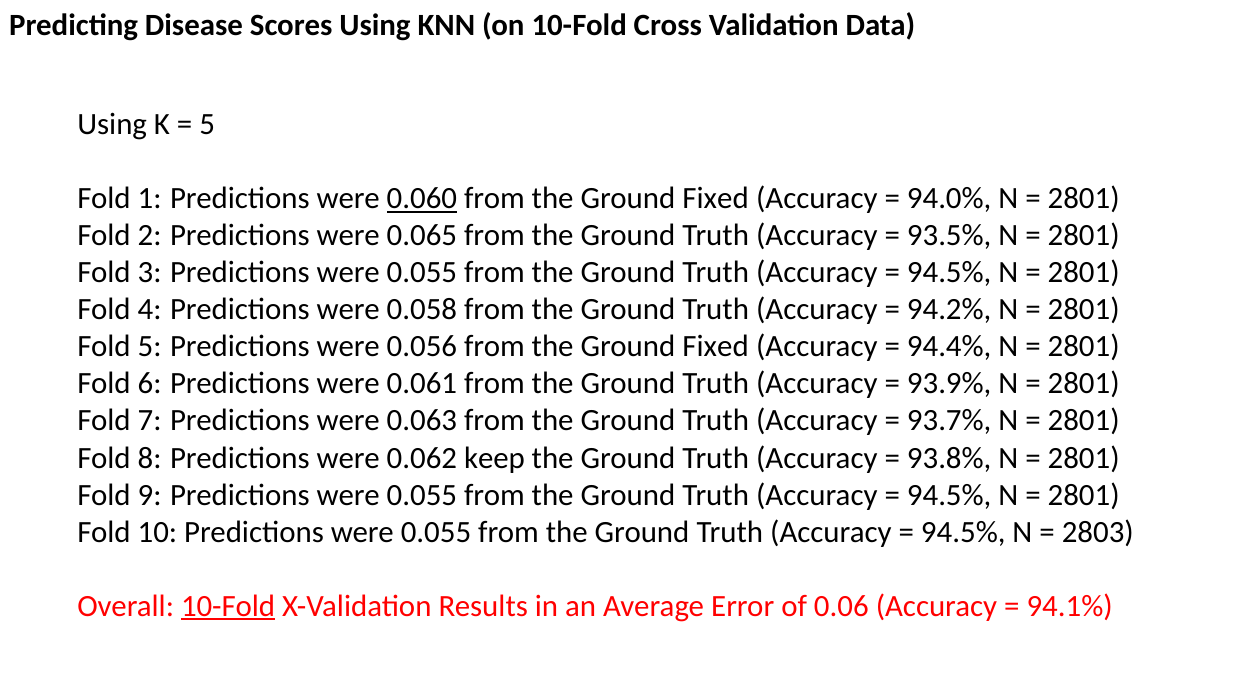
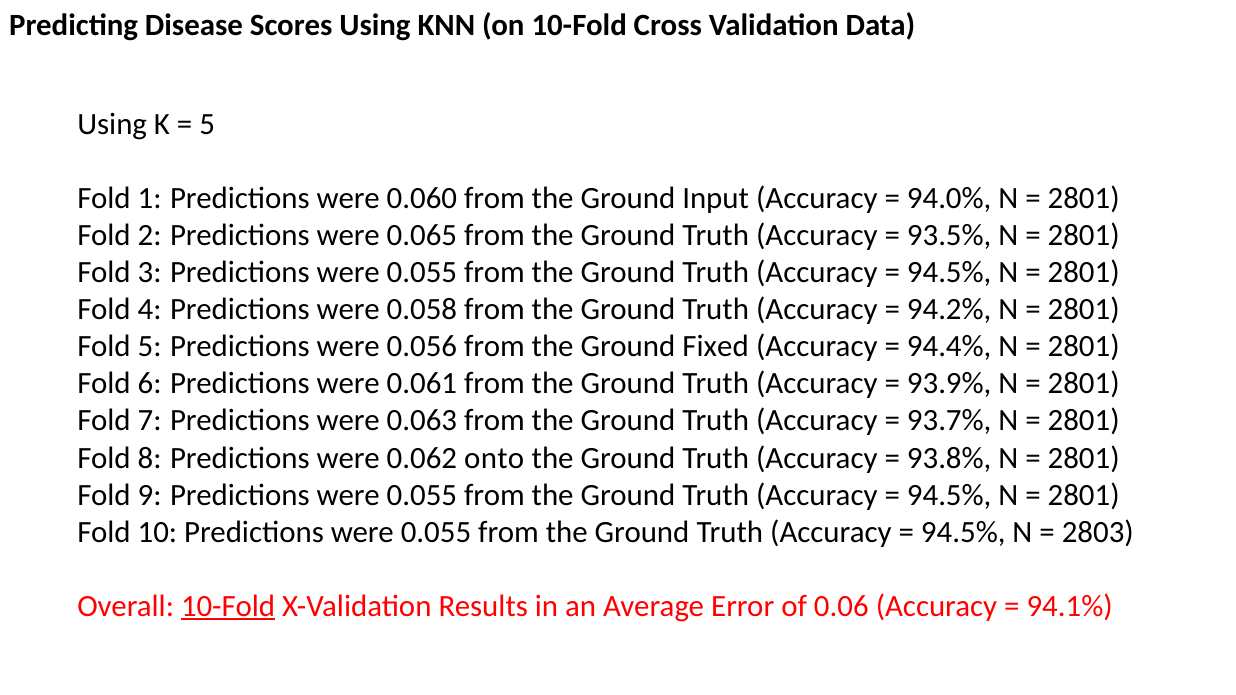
0.060 underline: present -> none
Fixed at (716, 198): Fixed -> Input
keep: keep -> onto
